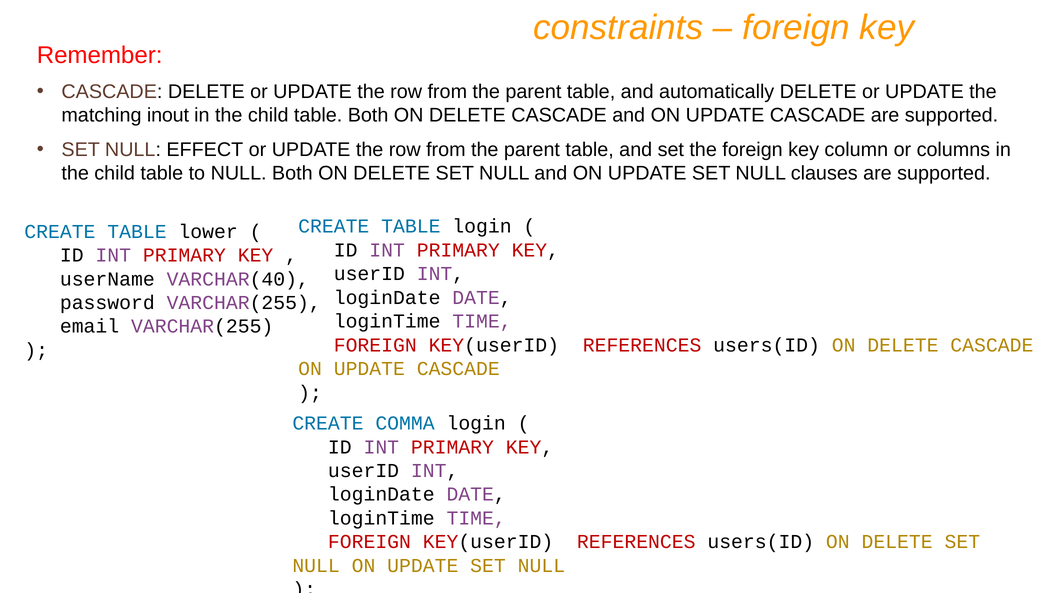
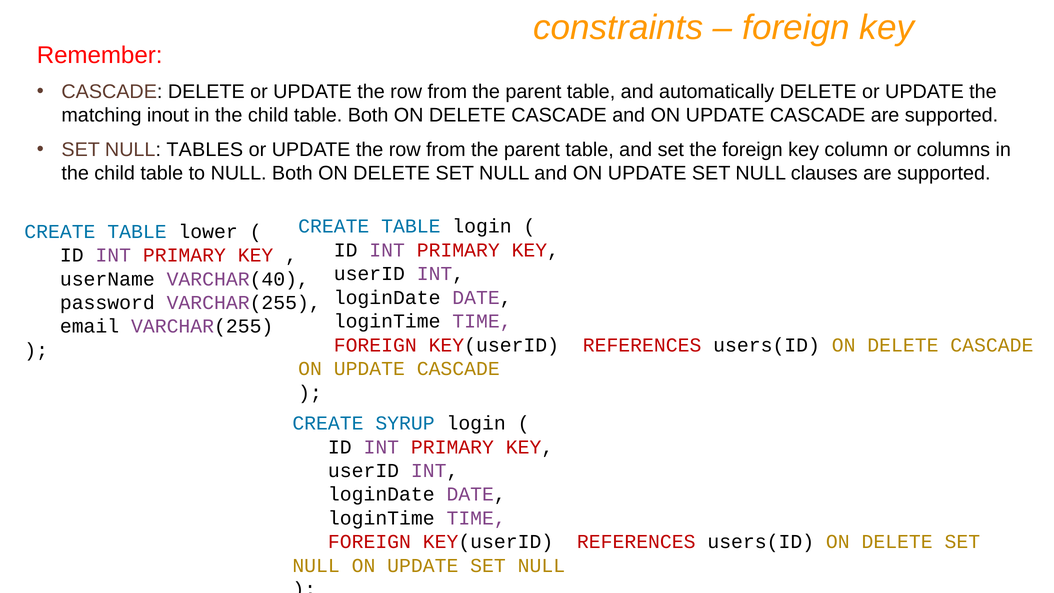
EFFECT: EFFECT -> TABLES
COMMA: COMMA -> SYRUP
